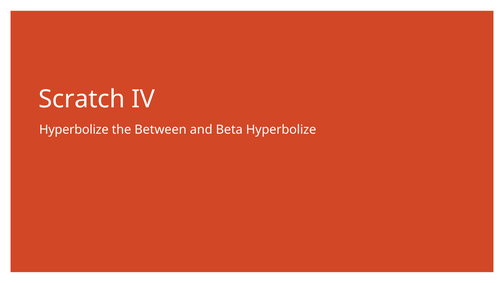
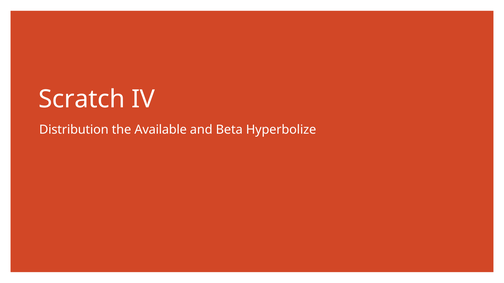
Hyperbolize at (74, 130): Hyperbolize -> Distribution
Between: Between -> Available
